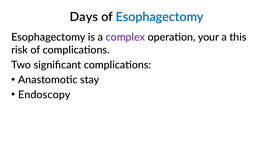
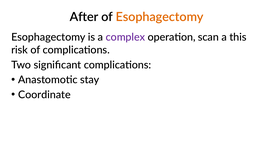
Days: Days -> After
Esophagectomy at (160, 17) colour: blue -> orange
your: your -> scan
Endoscopy: Endoscopy -> Coordinate
